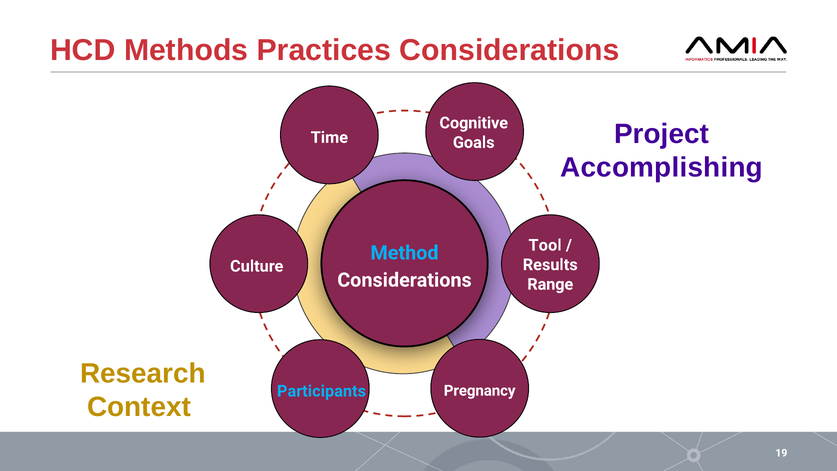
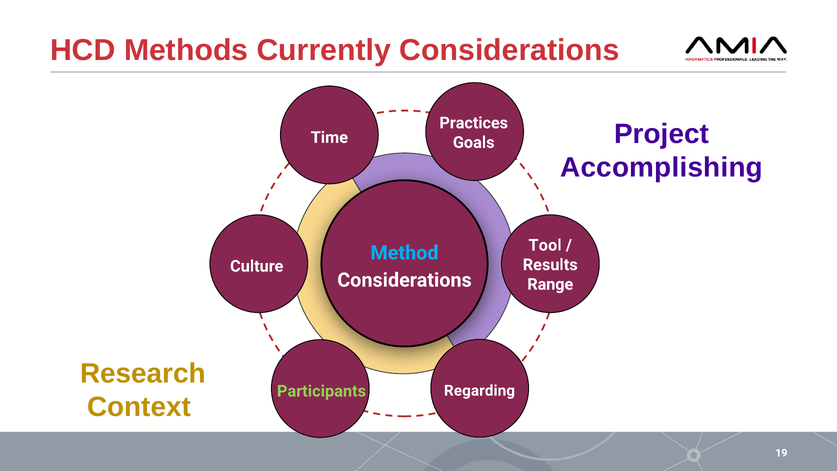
Practices: Practices -> Currently
Cognitive: Cognitive -> Practices
Pregnancy: Pregnancy -> Regarding
Participants colour: light blue -> light green
